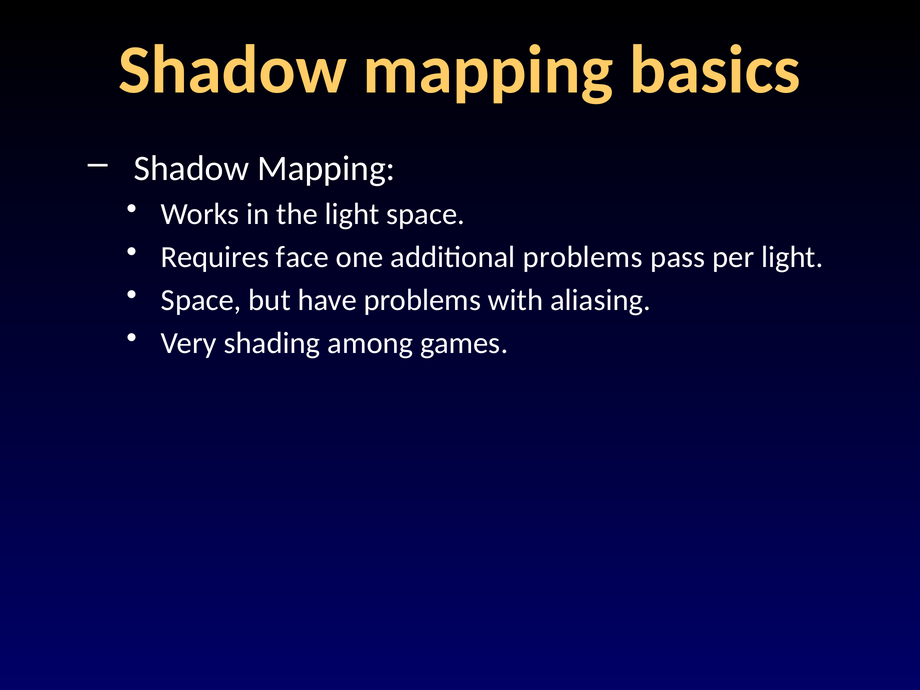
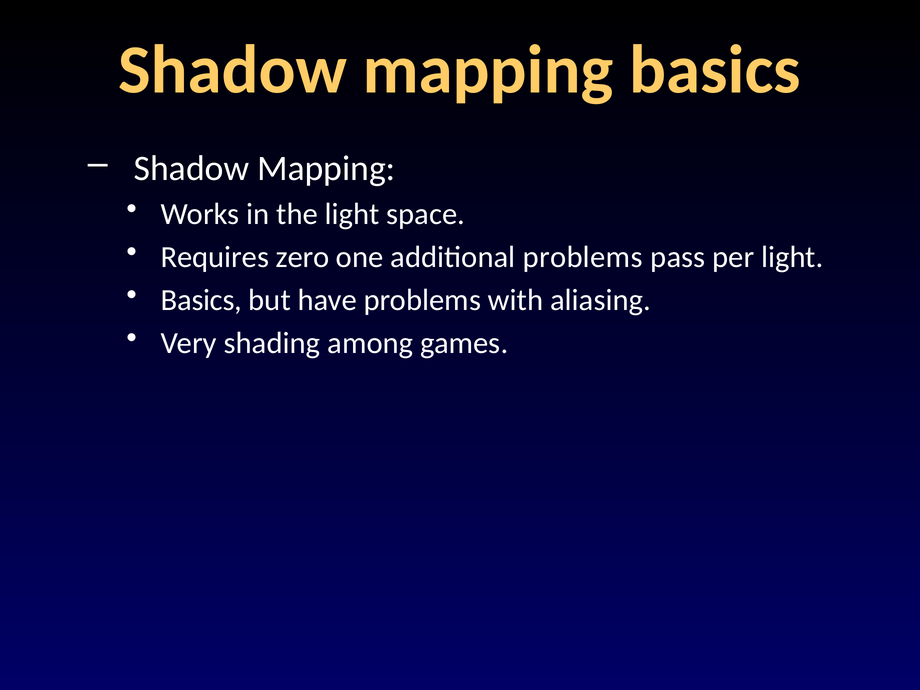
face: face -> zero
Space at (201, 300): Space -> Basics
